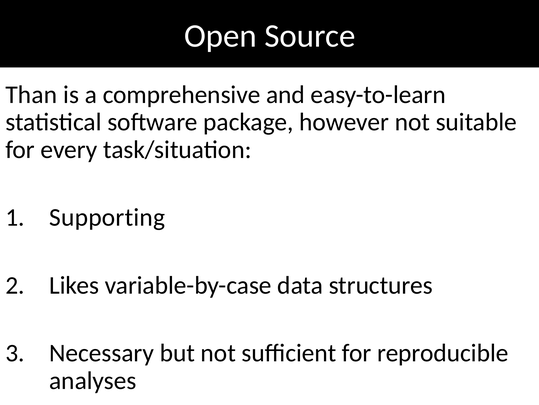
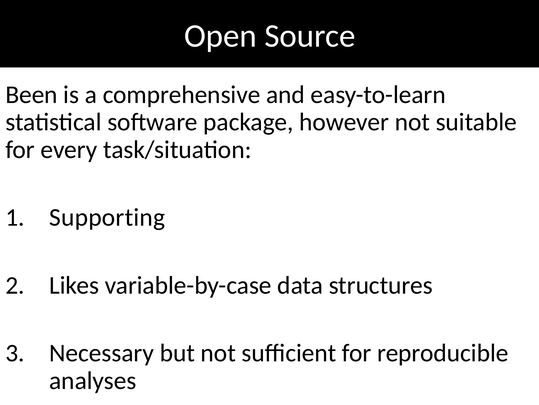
Than: Than -> Been
